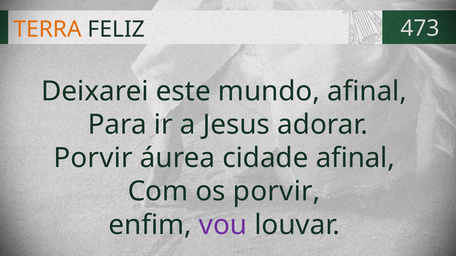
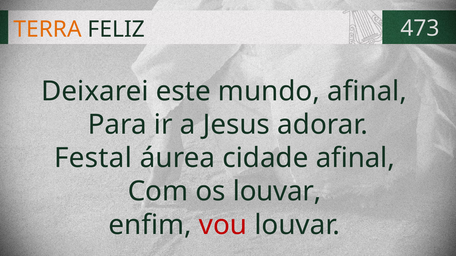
Porvir at (93, 158): Porvir -> Festal
os porvir: porvir -> louvar
vou colour: purple -> red
